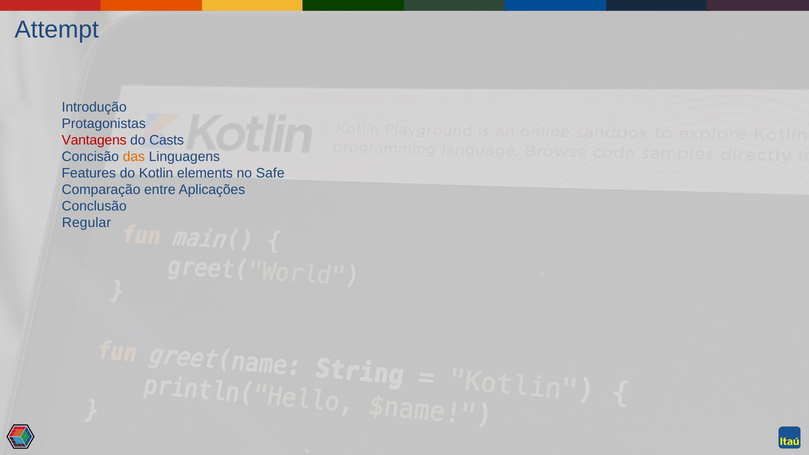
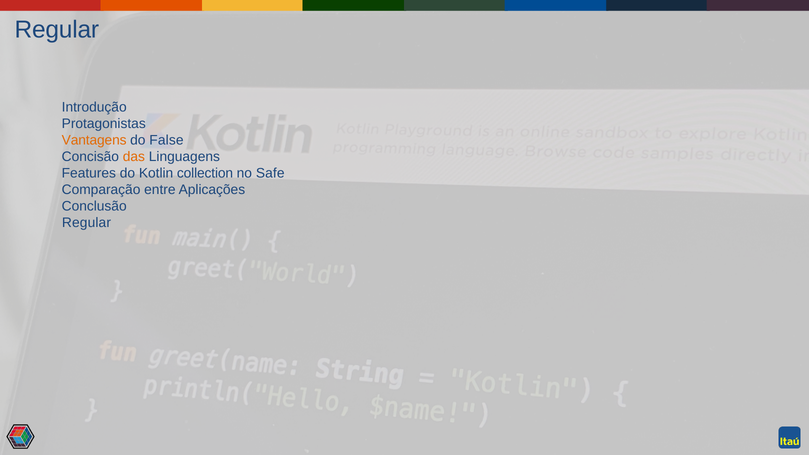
Attempt at (57, 30): Attempt -> Regular
Vantagens colour: red -> orange
Casts: Casts -> False
elements: elements -> collection
